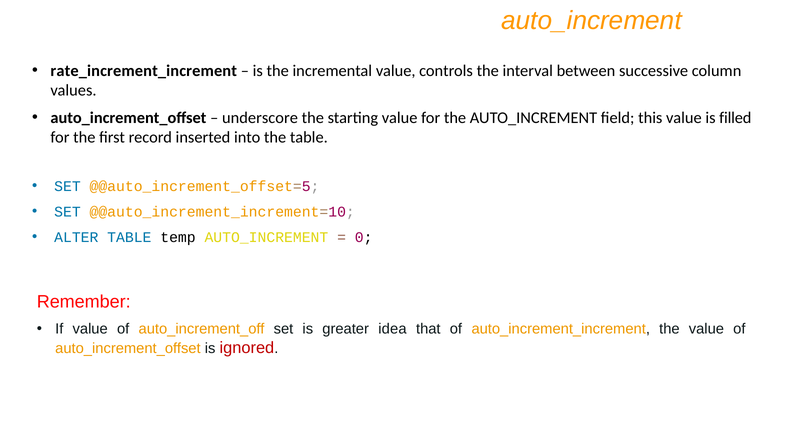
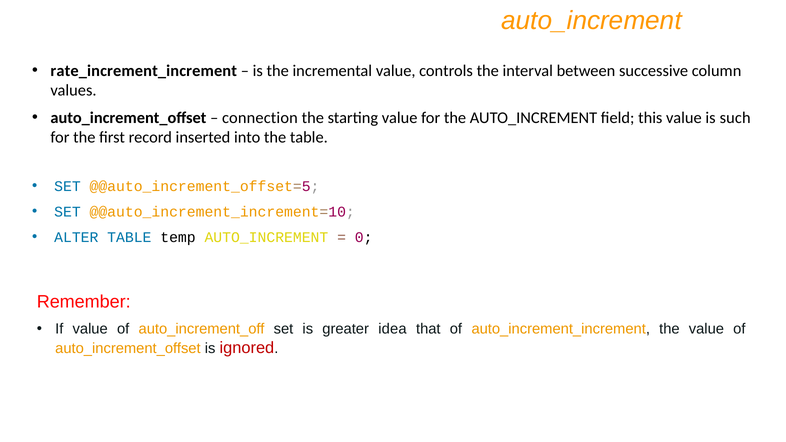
underscore: underscore -> connection
filled: filled -> such
